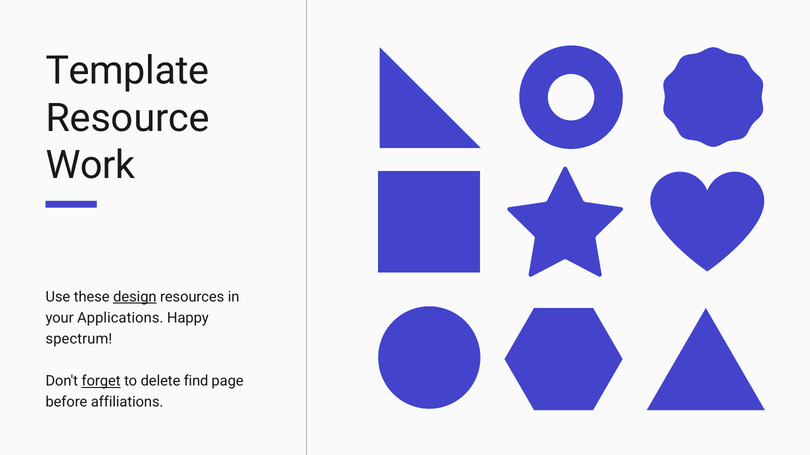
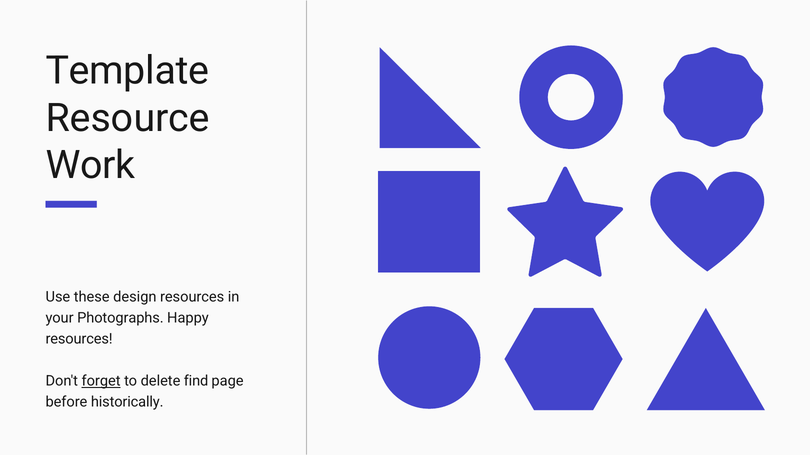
design underline: present -> none
Applications: Applications -> Photographs
spectrum at (79, 339): spectrum -> resources
affiliations: affiliations -> historically
